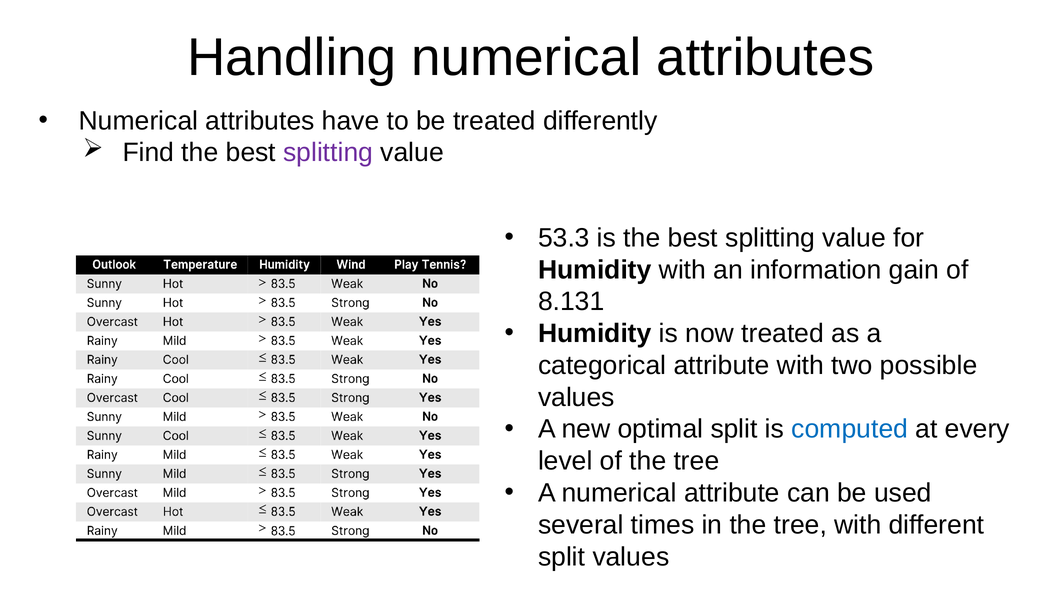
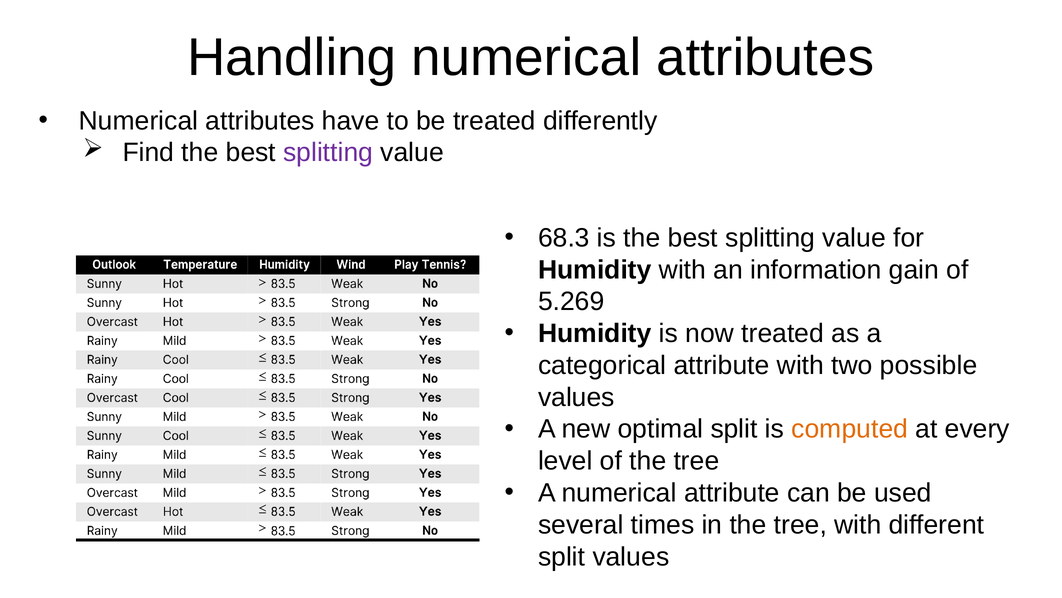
53.3: 53.3 -> 68.3
8.131: 8.131 -> 5.269
computed colour: blue -> orange
